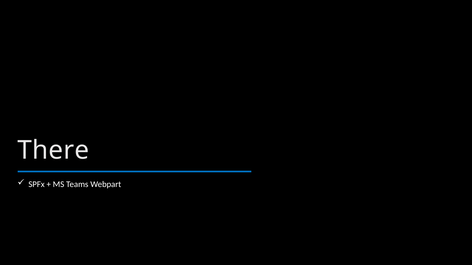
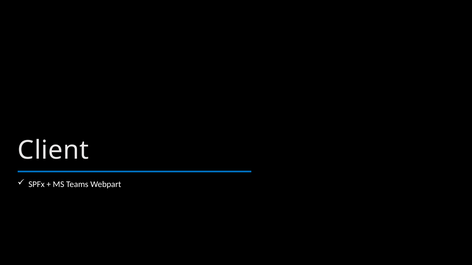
There: There -> Client
